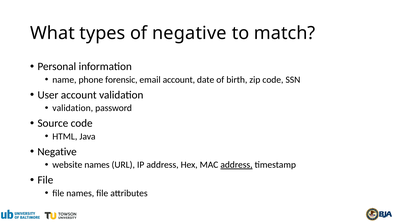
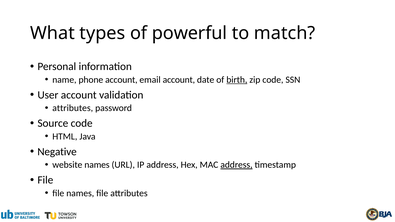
of negative: negative -> powerful
phone forensic: forensic -> account
birth underline: none -> present
validation at (73, 108): validation -> attributes
